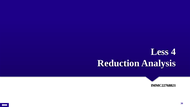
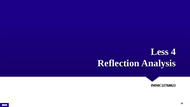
Reduction: Reduction -> Reflection
